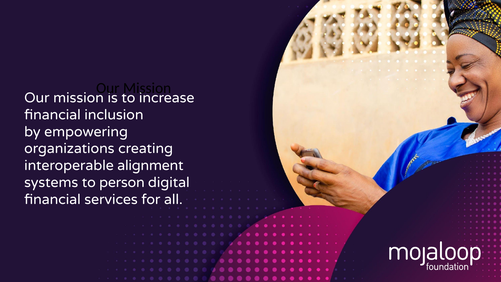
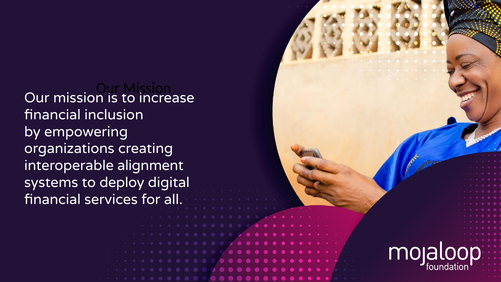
person: person -> deploy
